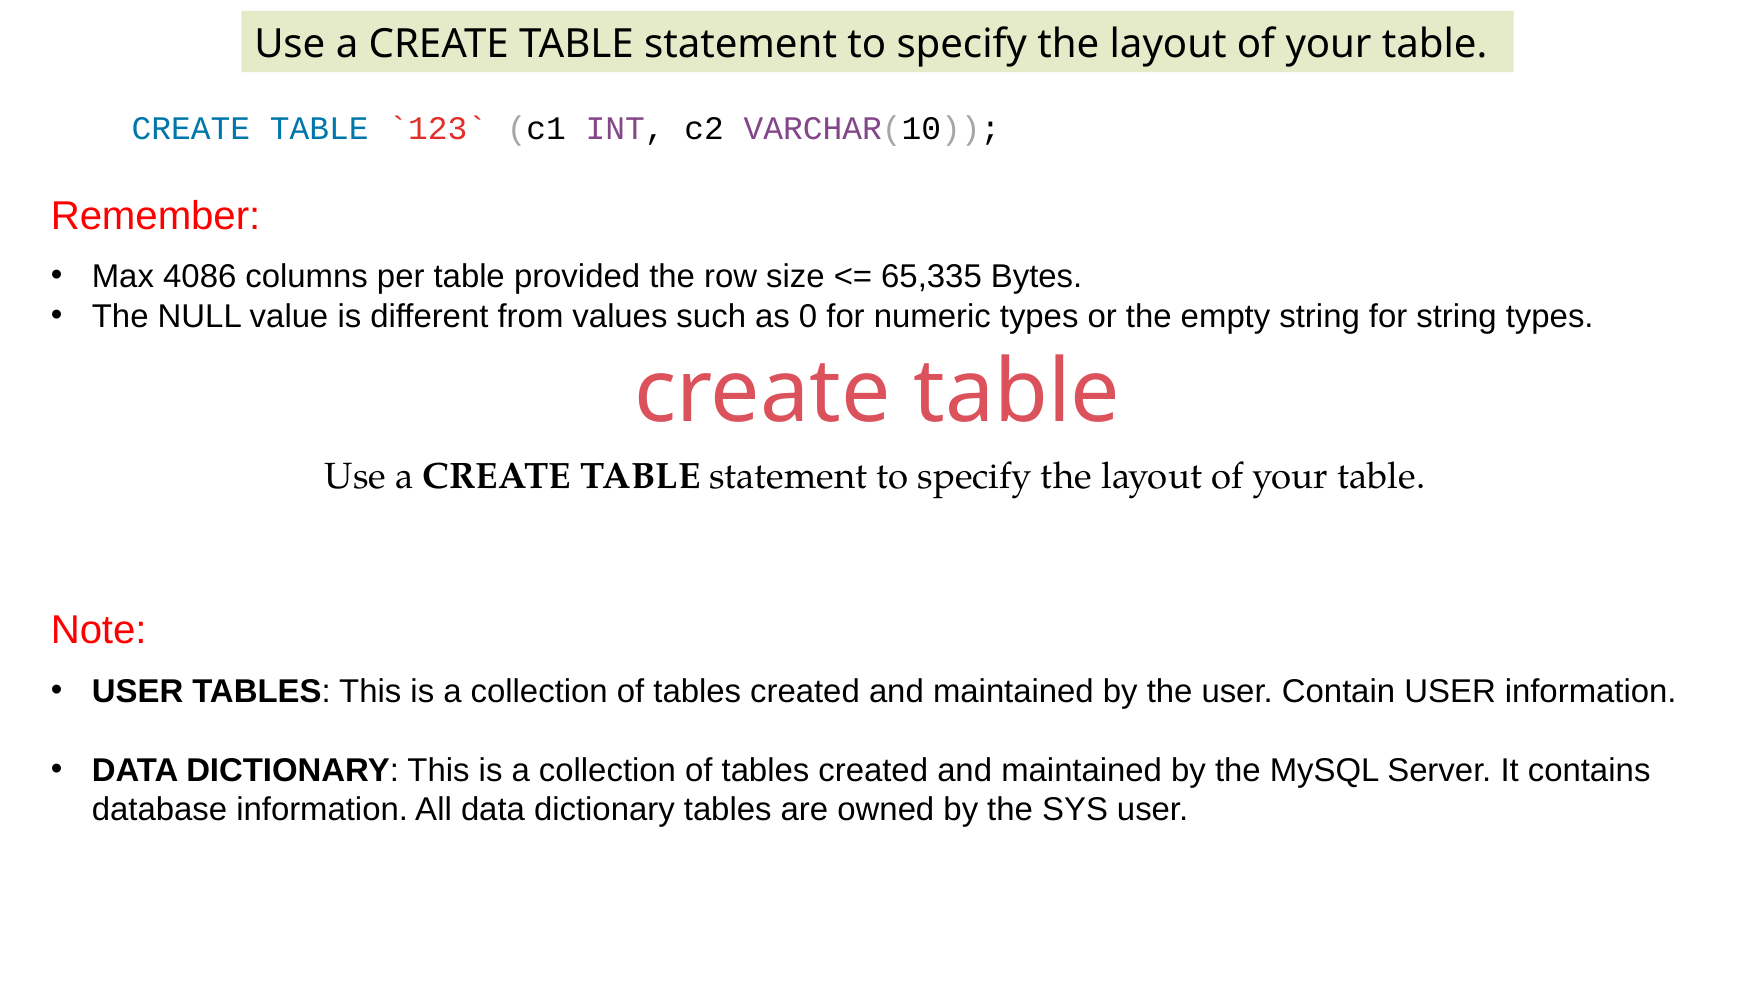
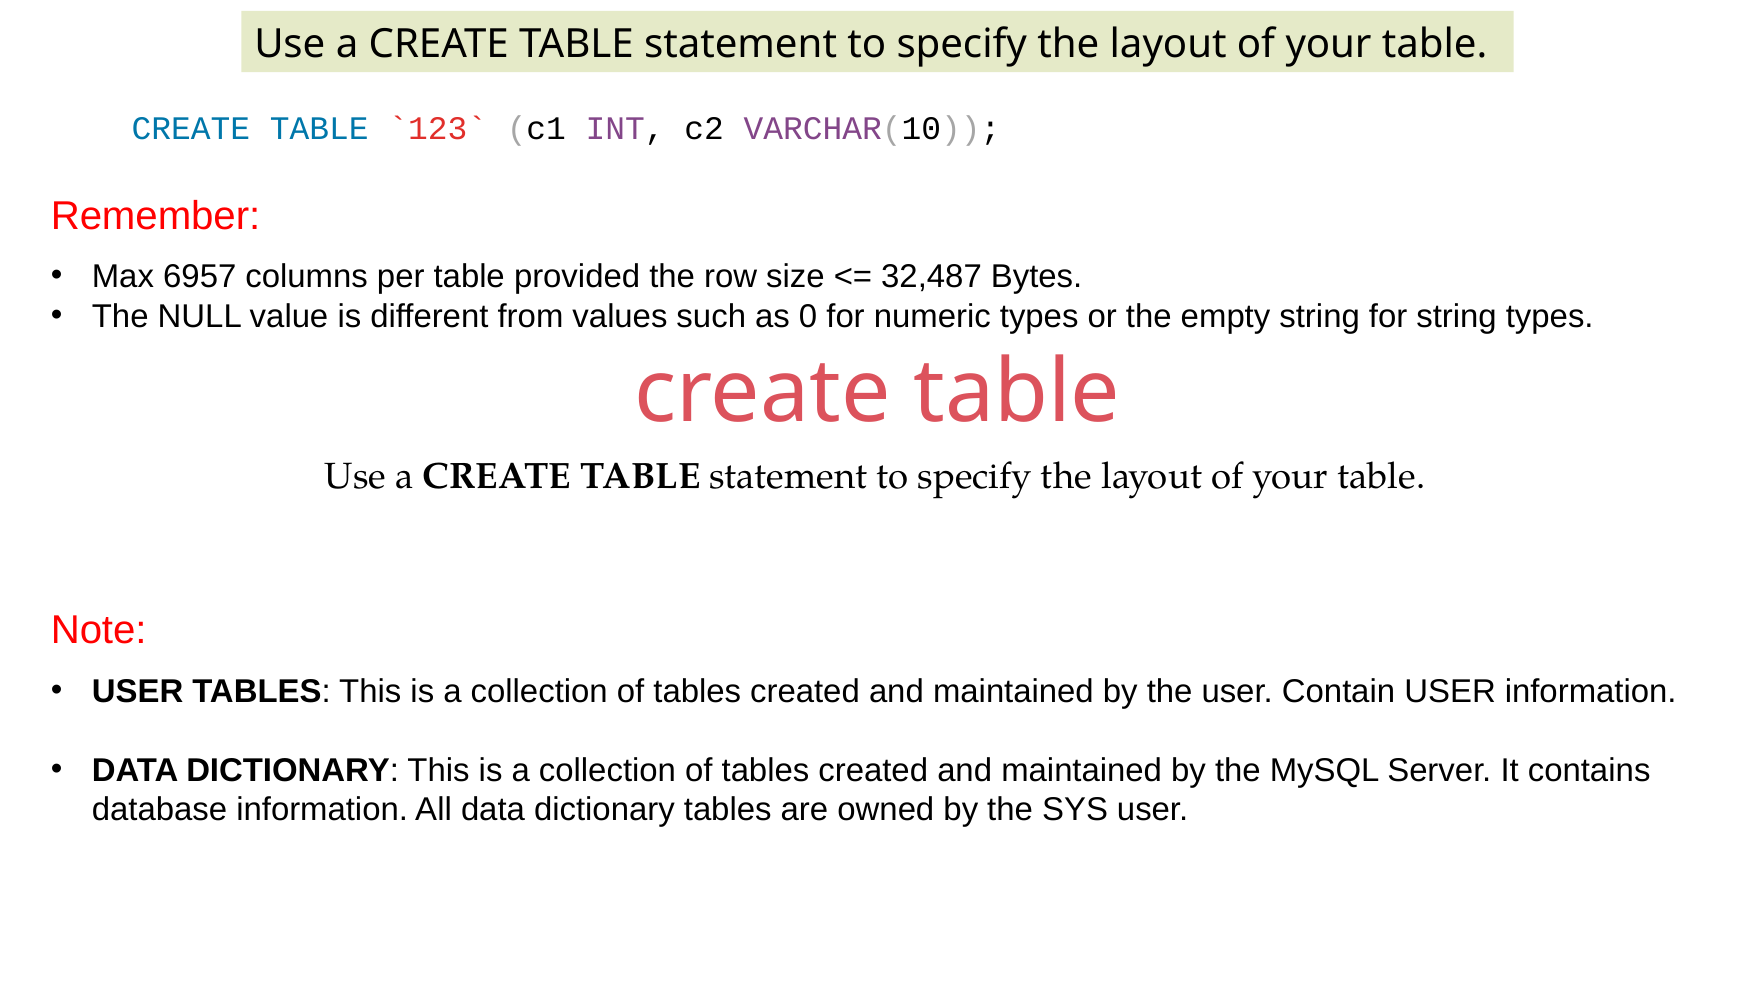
4086: 4086 -> 6957
65,335: 65,335 -> 32,487
